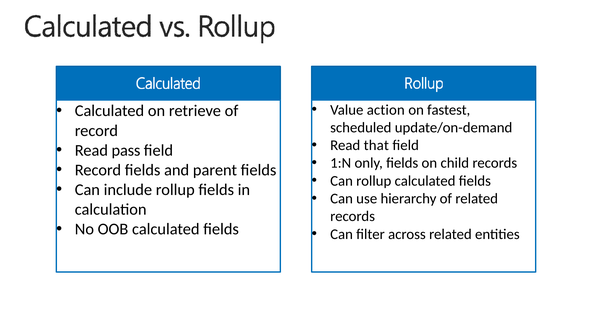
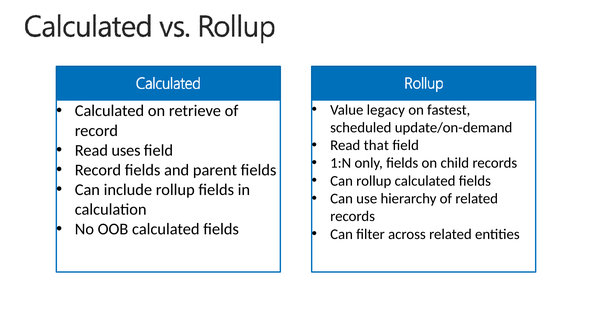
action: action -> legacy
pass: pass -> uses
